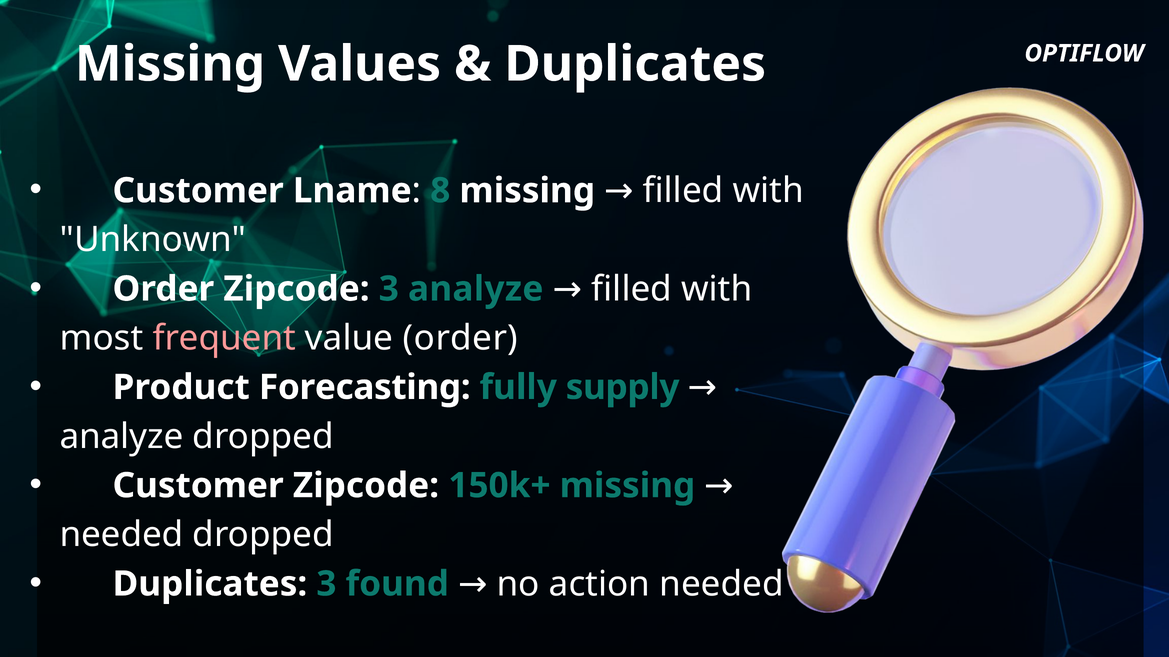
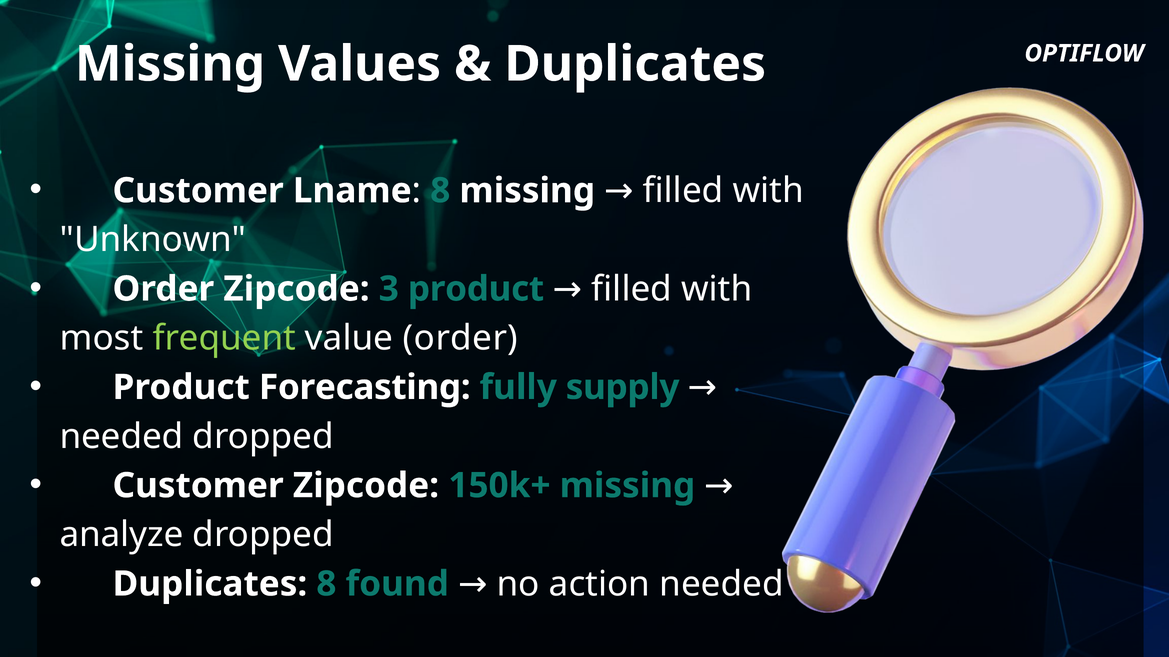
3 analyze: analyze -> product
frequent colour: pink -> light green
analyze at (122, 437): analyze -> needed
needed at (122, 535): needed -> analyze
Duplicates 3: 3 -> 8
